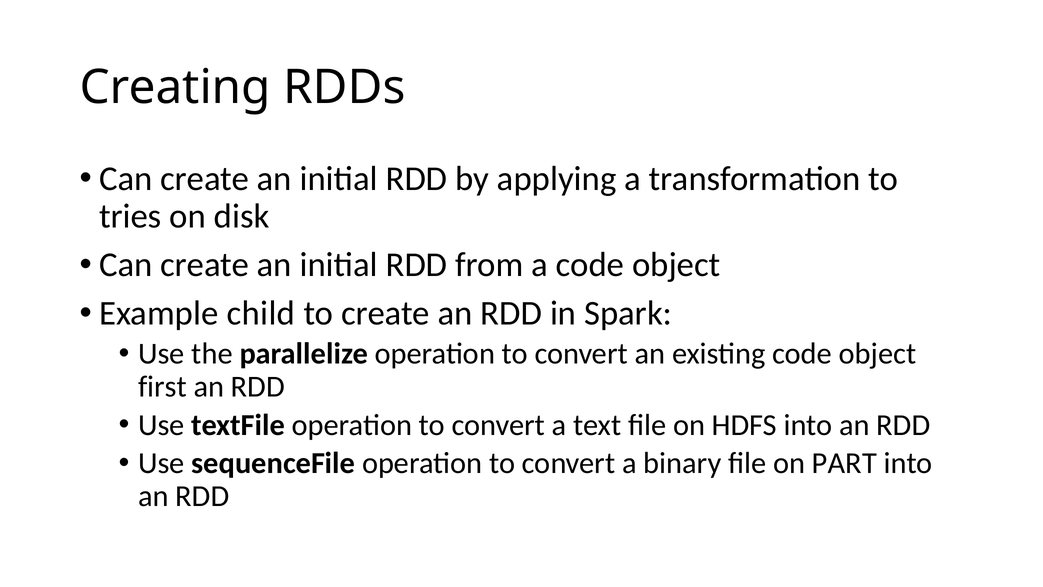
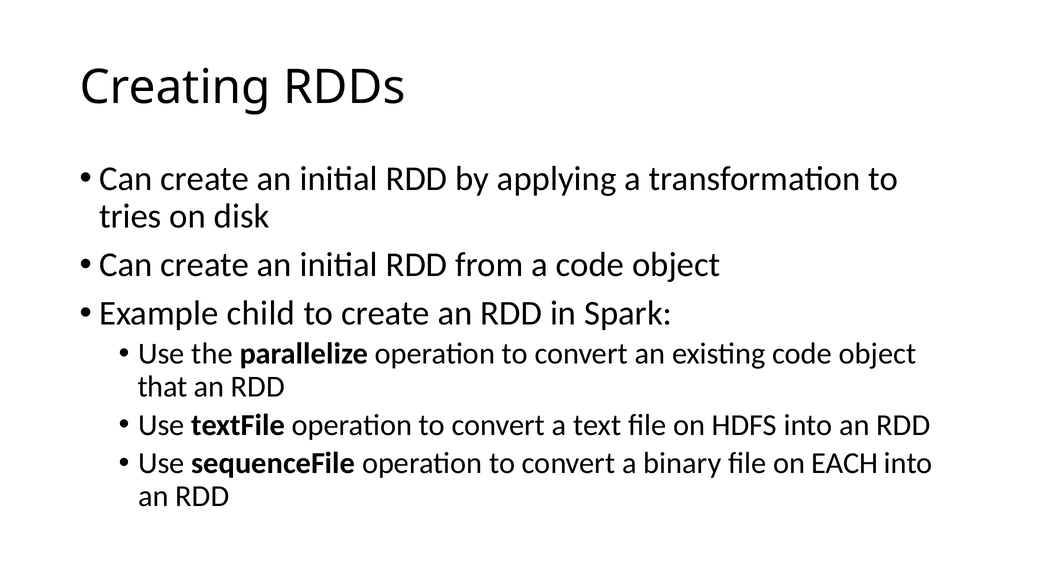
first: first -> that
PART: PART -> EACH
